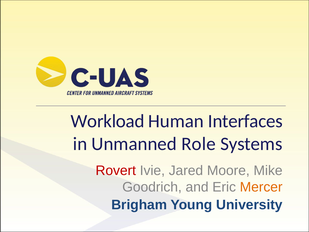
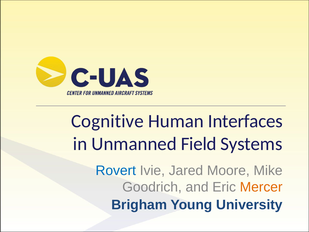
Workload: Workload -> Cognitive
Role: Role -> Field
Rovert colour: red -> blue
